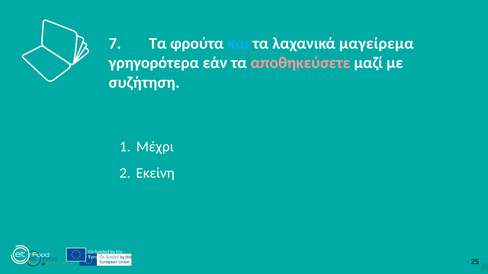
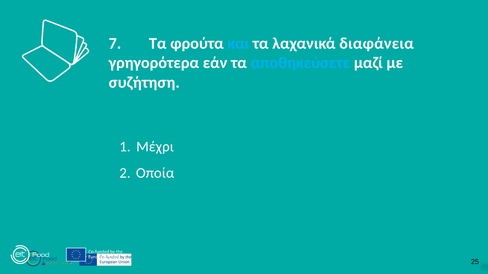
μαγείρεμα: μαγείρεμα -> διαφάνεια
αποθηκεύσετε colour: pink -> light blue
Εκείνη: Εκείνη -> Οποία
